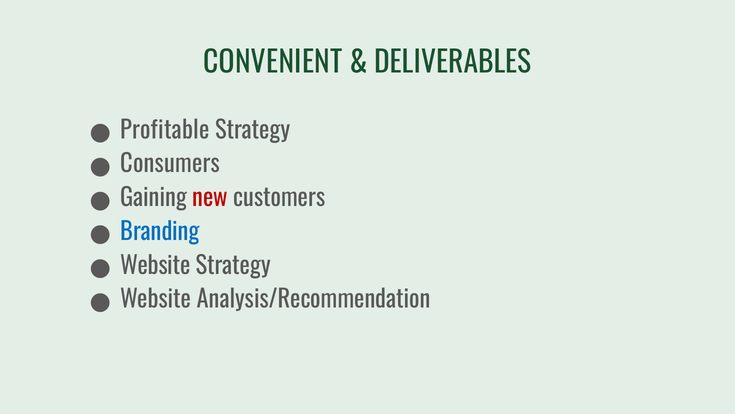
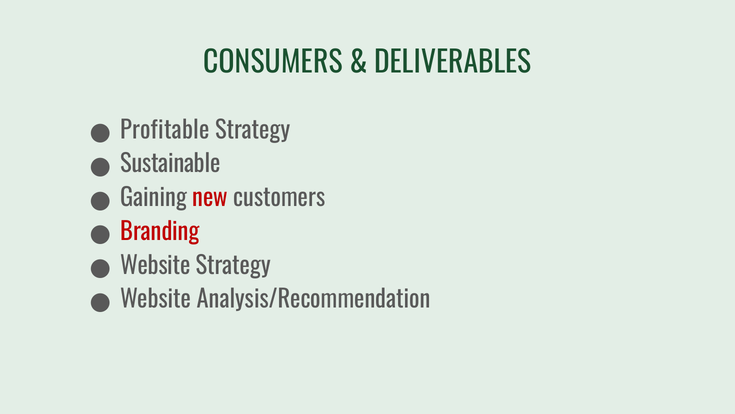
CONVENIENT: CONVENIENT -> CONSUMERS
Consumers: Consumers -> Sustainable
Branding colour: blue -> red
